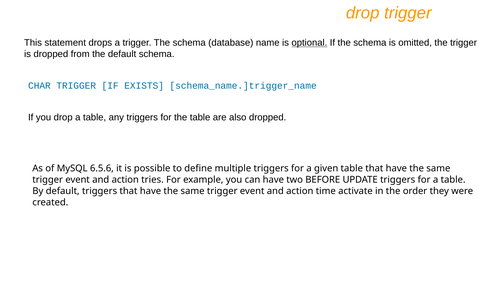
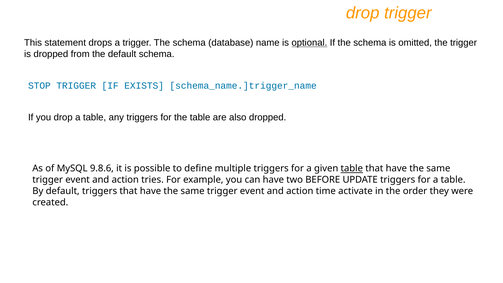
CHAR: CHAR -> STOP
6.5.6: 6.5.6 -> 9.8.6
table at (352, 168) underline: none -> present
